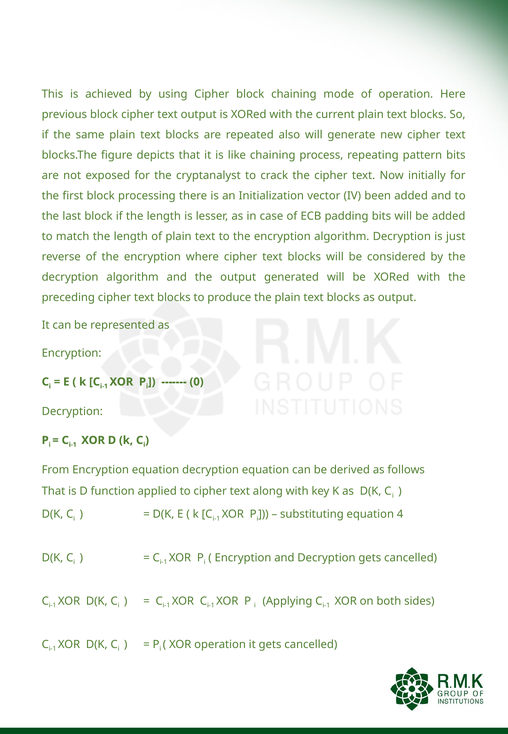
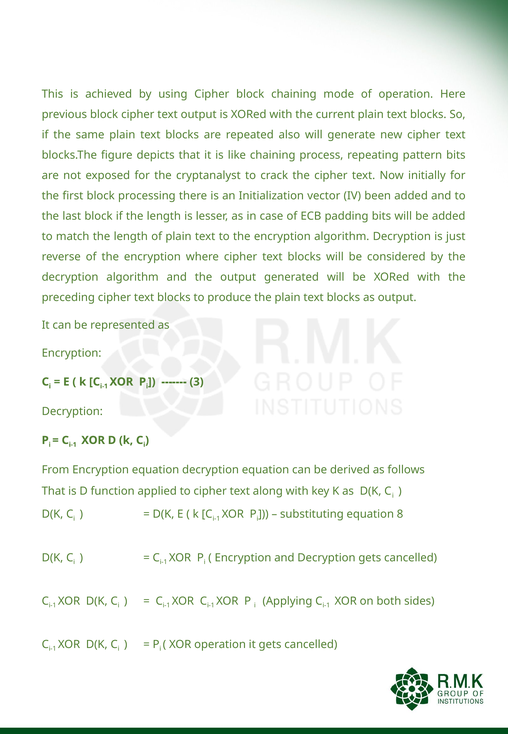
0: 0 -> 3
4: 4 -> 8
